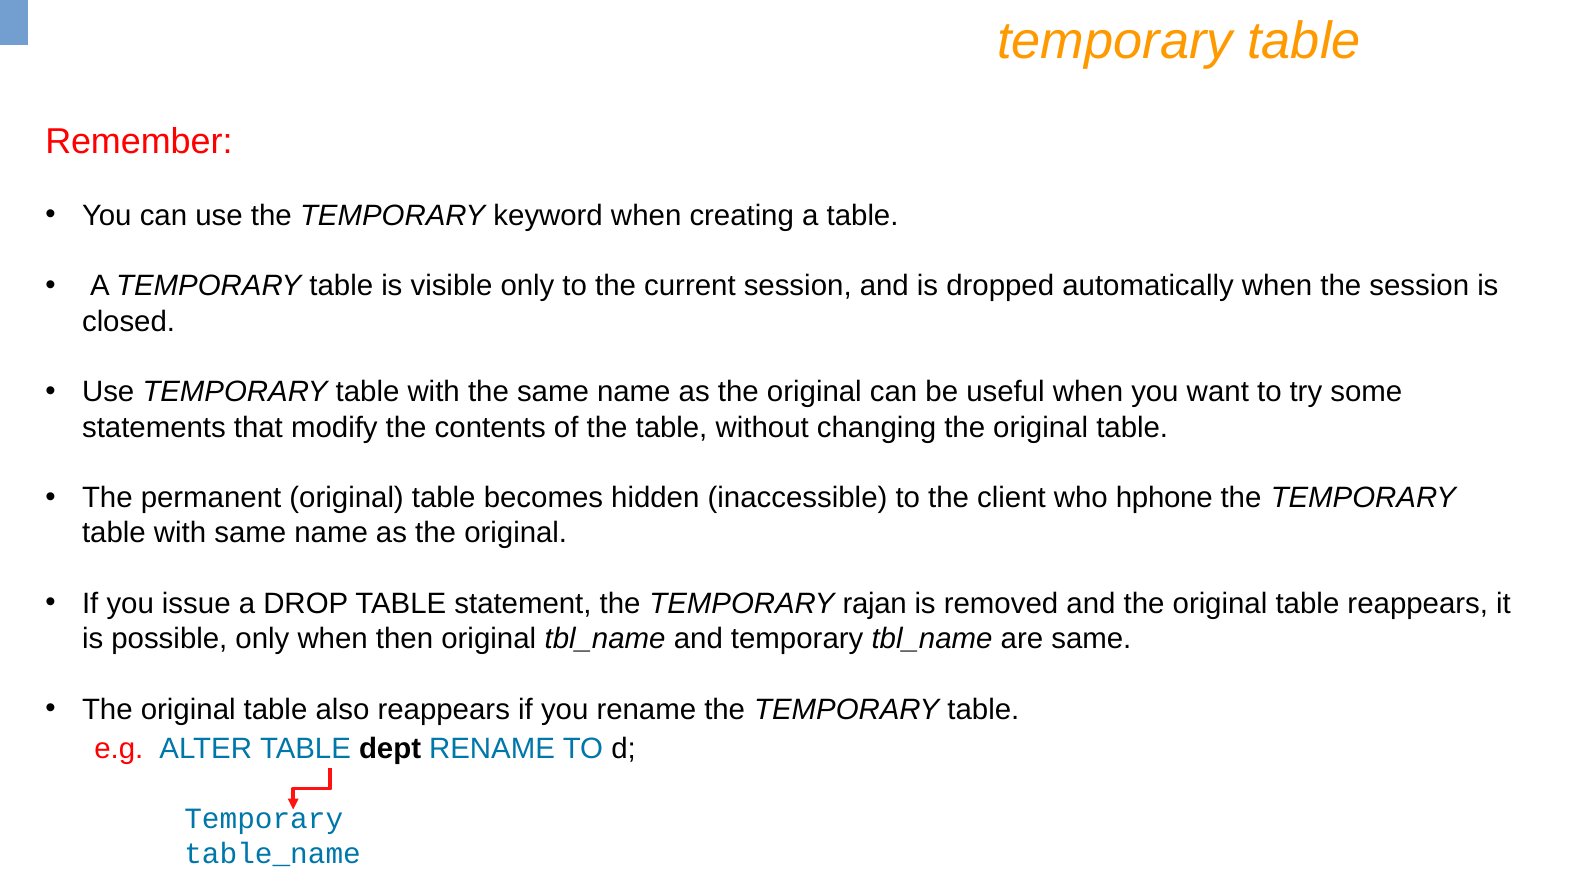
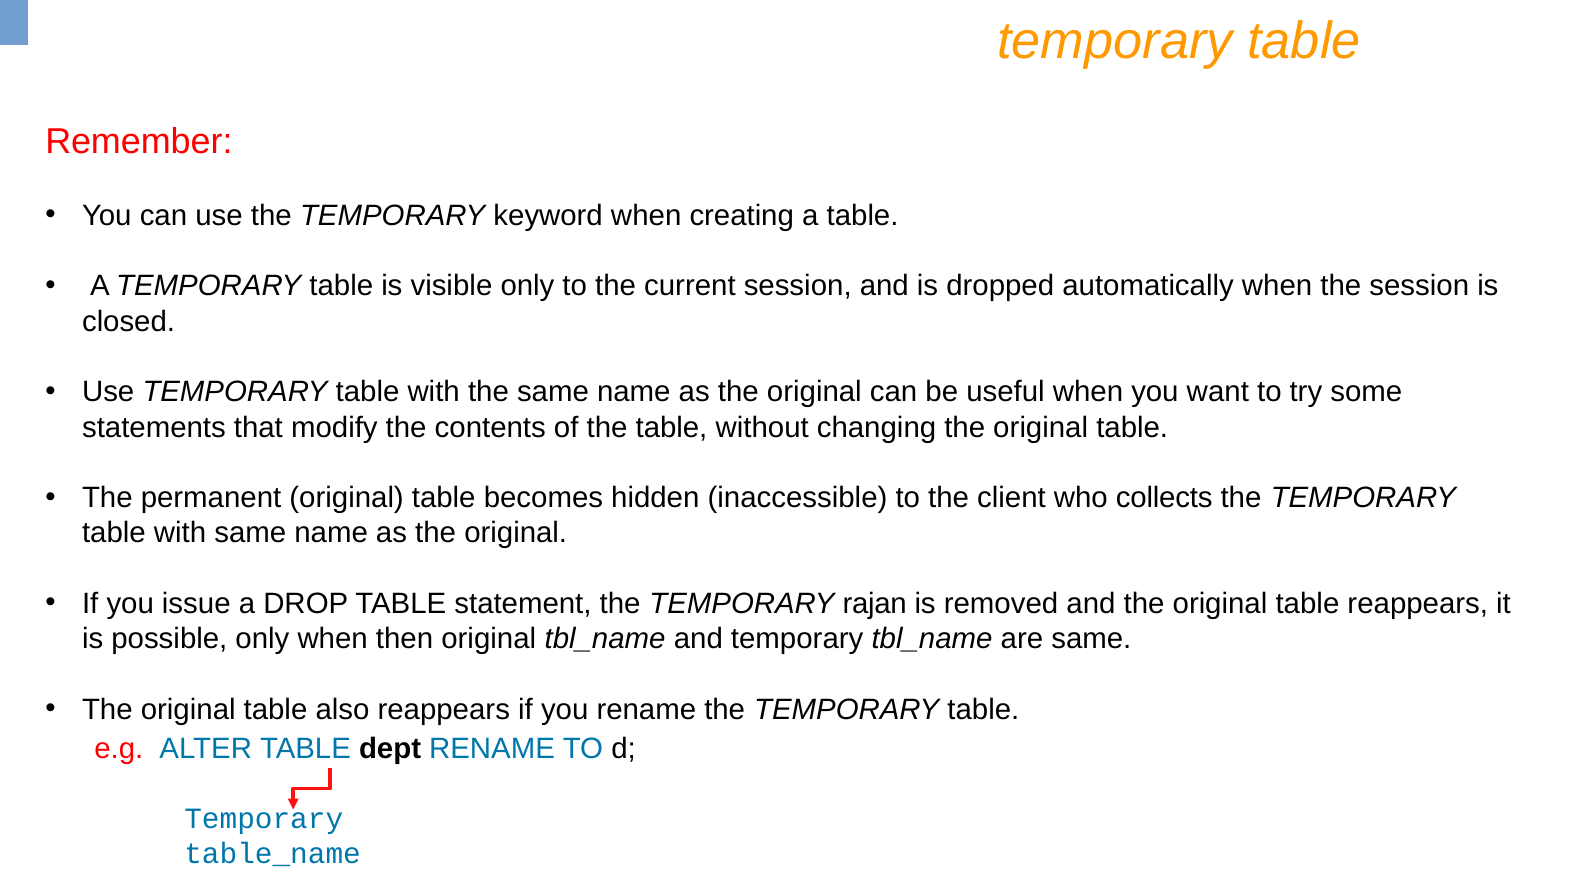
hphone: hphone -> collects
